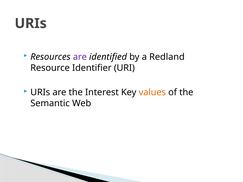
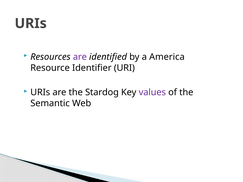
Redland: Redland -> America
Interest: Interest -> Stardog
values colour: orange -> purple
